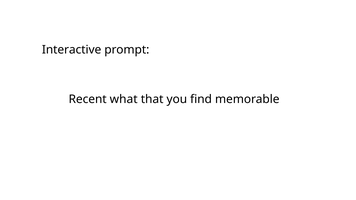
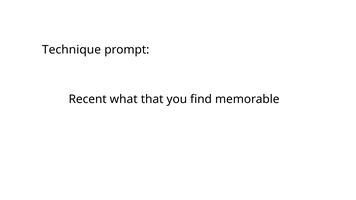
Interactive: Interactive -> Technique
